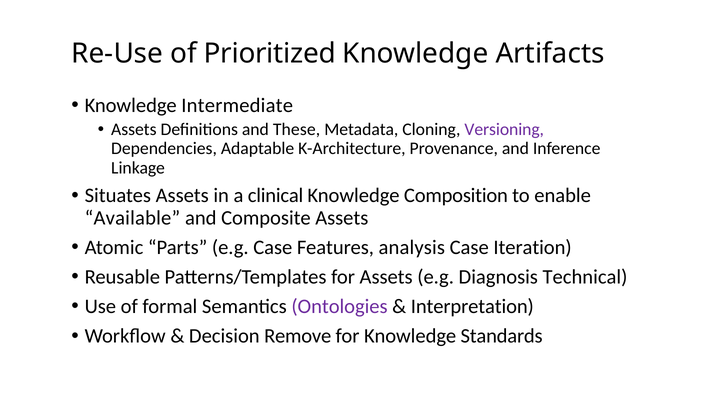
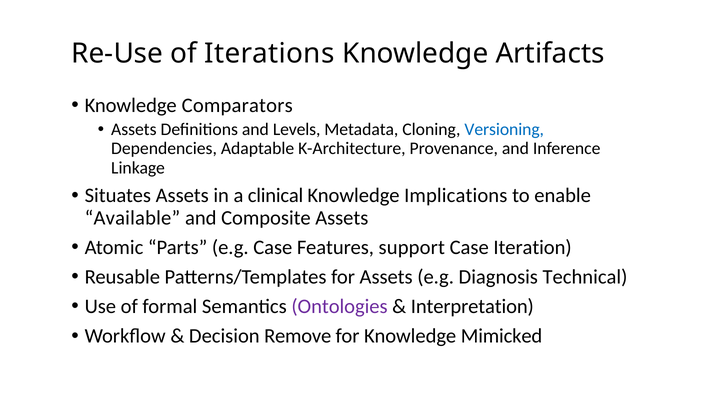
Prioritized: Prioritized -> Iterations
Intermediate: Intermediate -> Comparators
These: These -> Levels
Versioning colour: purple -> blue
Composition: Composition -> Implications
analysis: analysis -> support
Standards: Standards -> Mimicked
